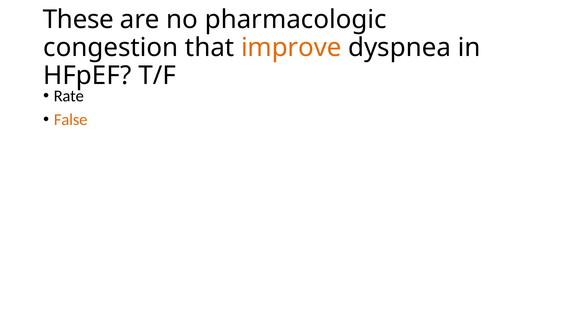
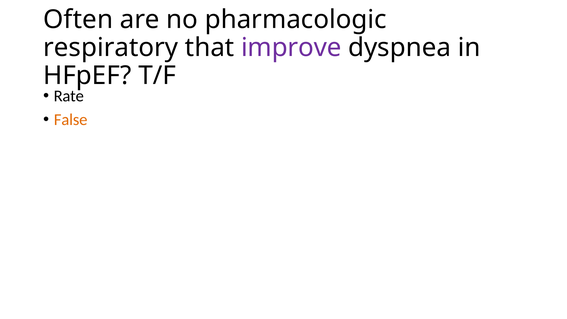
These: These -> Often
congestion: congestion -> respiratory
improve colour: orange -> purple
